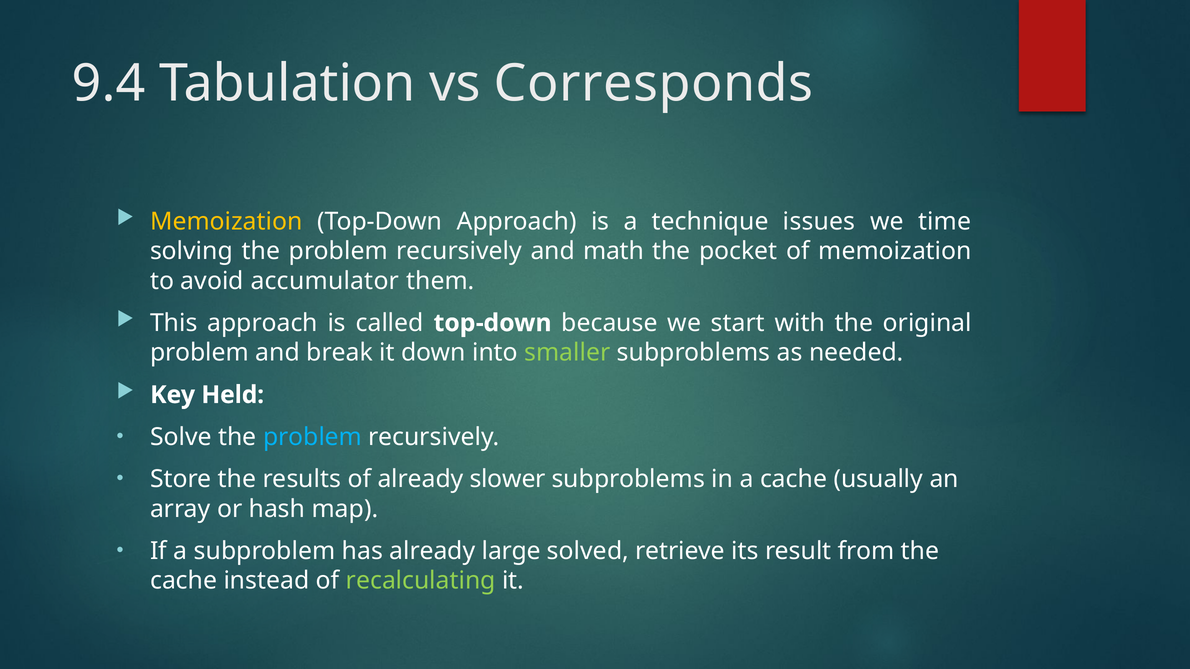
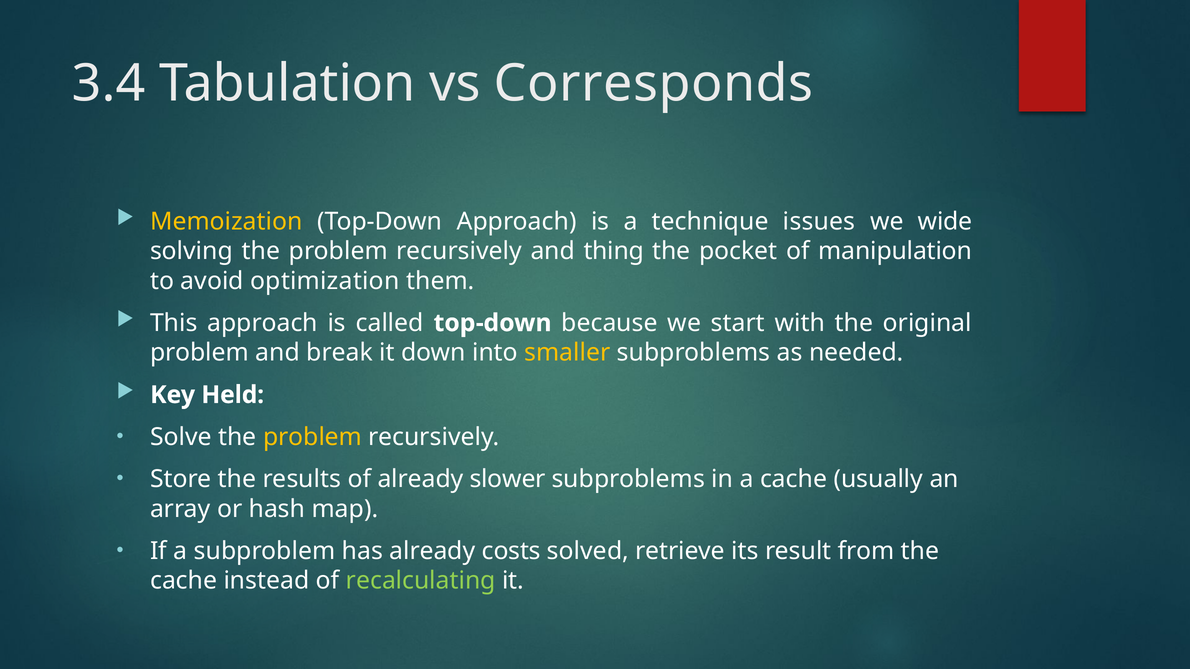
9.4: 9.4 -> 3.4
time: time -> wide
math: math -> thing
of memoization: memoization -> manipulation
accumulator: accumulator -> optimization
smaller colour: light green -> yellow
problem at (312, 437) colour: light blue -> yellow
large: large -> costs
